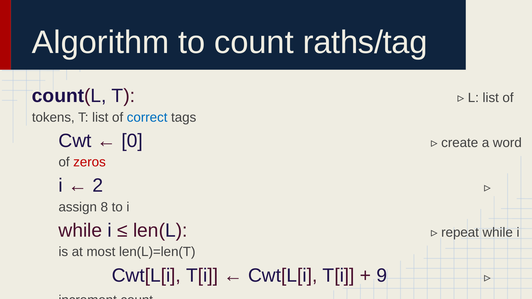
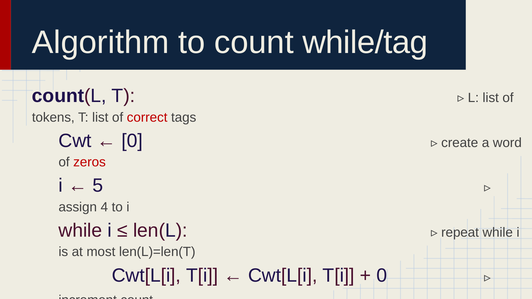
raths/tag: raths/tag -> while/tag
correct colour: blue -> red
2: 2 -> 5
8: 8 -> 4
9 at (382, 276): 9 -> 0
